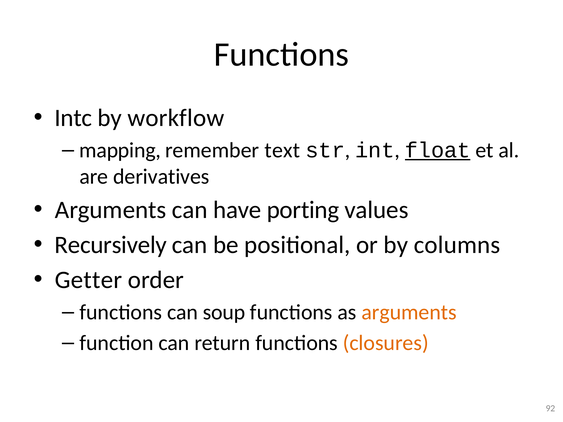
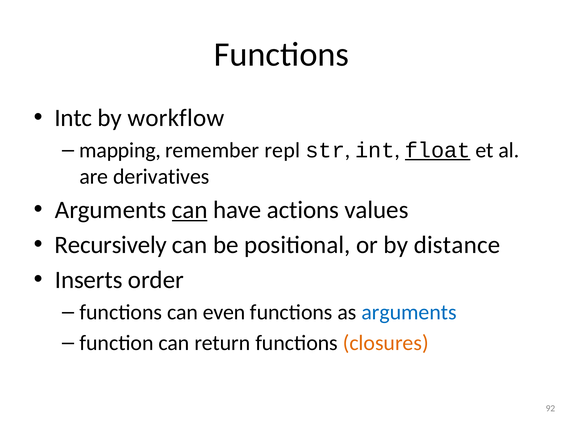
text: text -> repl
can at (190, 210) underline: none -> present
porting: porting -> actions
columns: columns -> distance
Getter: Getter -> Inserts
soup: soup -> even
arguments at (409, 313) colour: orange -> blue
